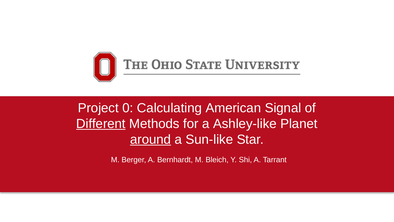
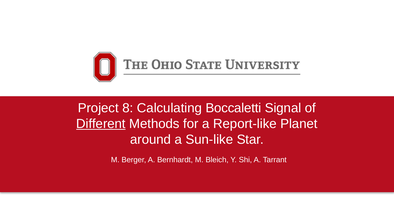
0: 0 -> 8
American: American -> Boccaletti
Ashley-like: Ashley-like -> Report-like
around underline: present -> none
